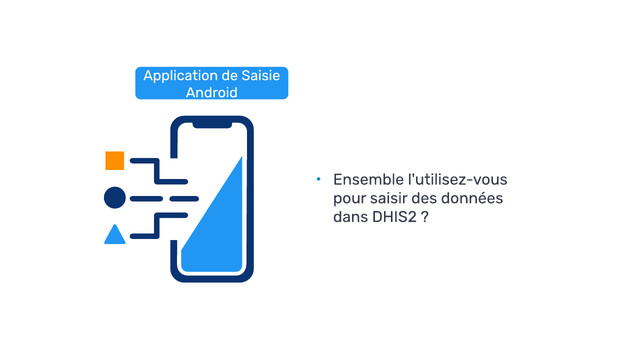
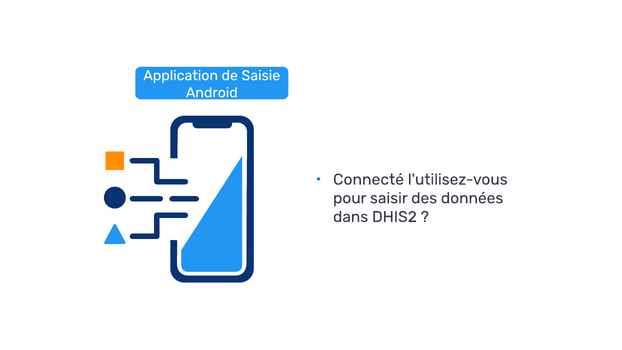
Ensemble: Ensemble -> Connecté
